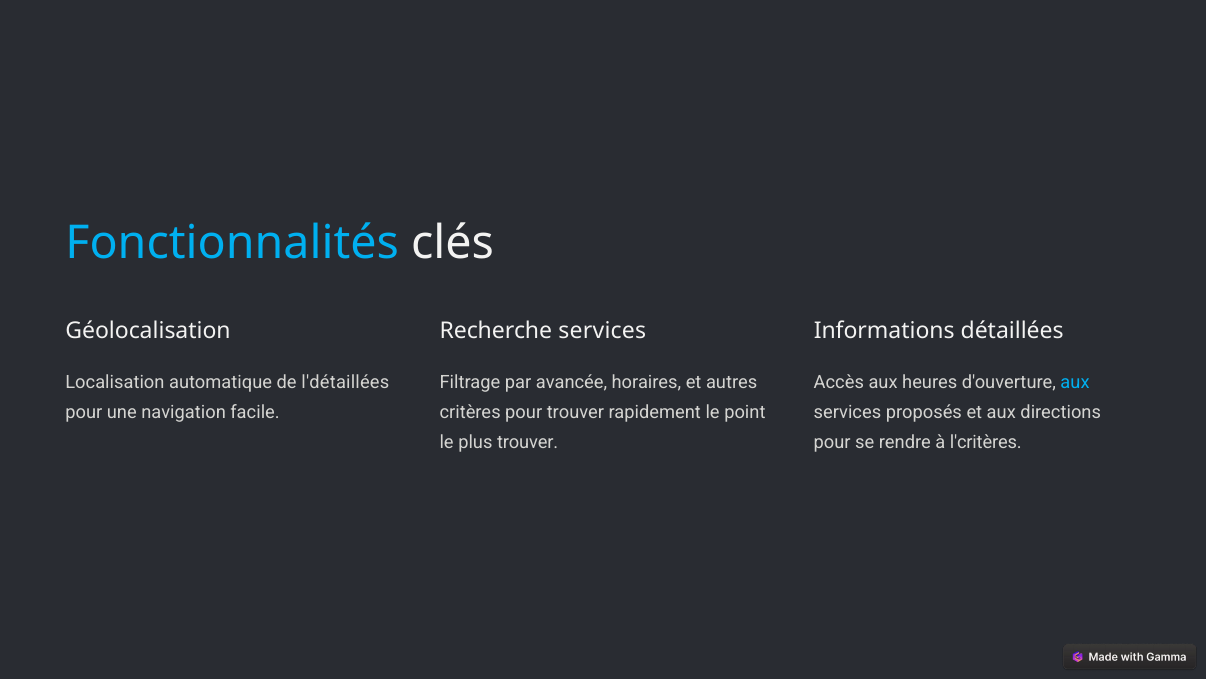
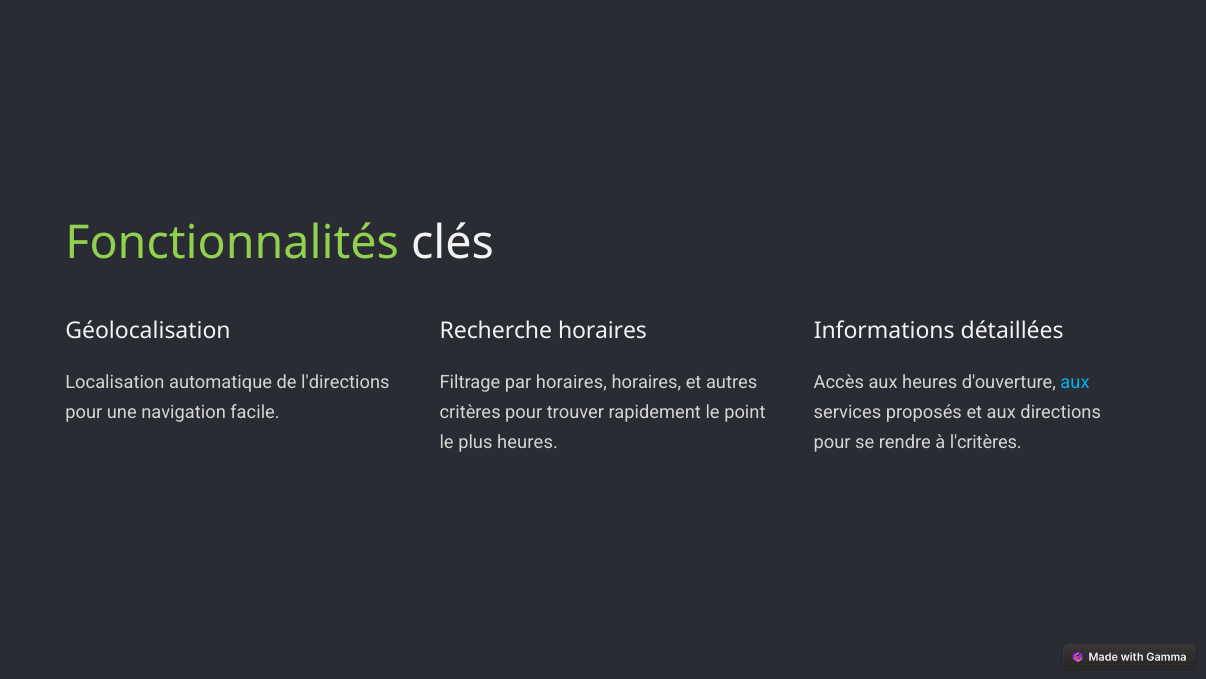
Fonctionnalités colour: light blue -> light green
Recherche services: services -> horaires
l'détaillées: l'détaillées -> l'directions
par avancée: avancée -> horaires
plus trouver: trouver -> heures
